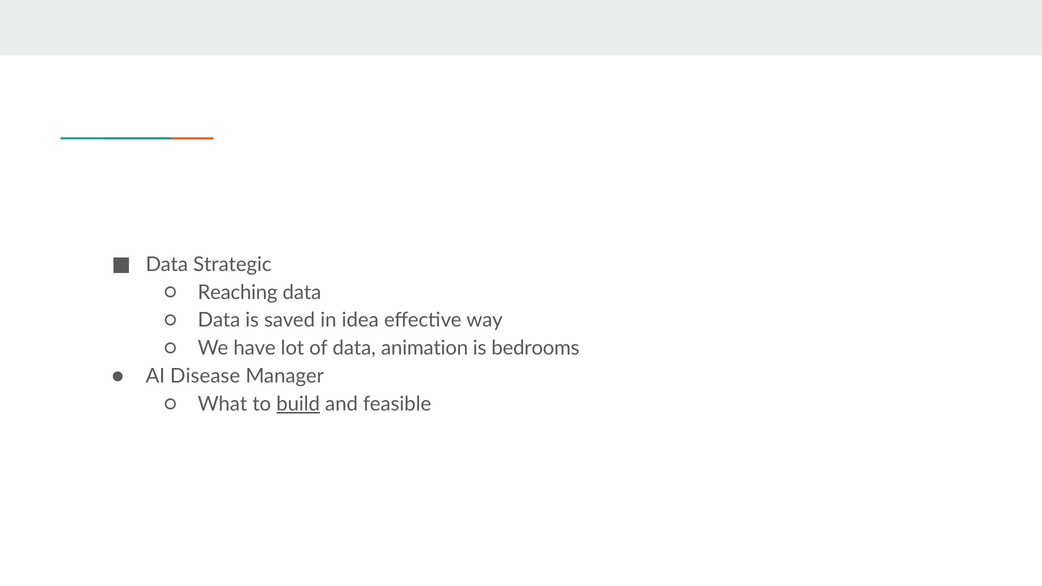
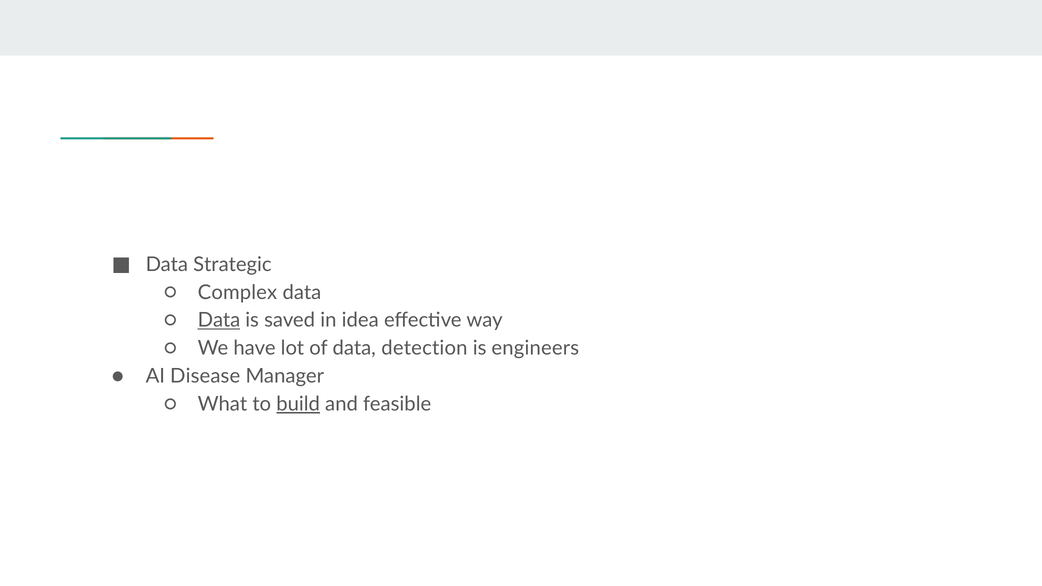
Reaching: Reaching -> Complex
Data at (219, 320) underline: none -> present
animation: animation -> detection
bedrooms: bedrooms -> engineers
